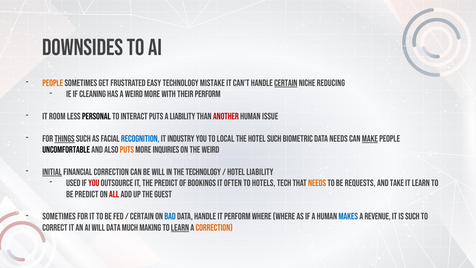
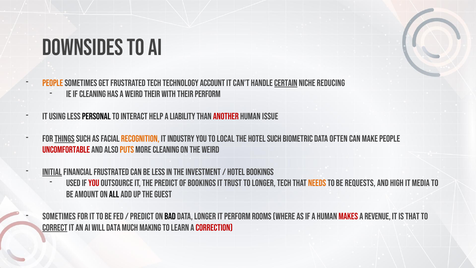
frustrated easy: easy -> tech
mistake: mistake -> account
weird more: more -> their
room: room -> using
interact puts: puts -> help
recognition colour: blue -> orange
data needs: needs -> often
make underline: present -> none
uncomfortable colour: black -> red
more inquiries: inquiries -> cleaning
financial correction: correction -> frustrated
be will: will -> less
the technology: technology -> investment
hotel liability: liability -> bookings
often: often -> trust
to hotels: hotels -> longer
take: take -> high
it learn: learn -> media
be predict: predict -> amount
all colour: red -> black
certain at (142, 216): certain -> predict
bad colour: blue -> black
data handle: handle -> longer
perform where: where -> rooms
makes colour: blue -> red
is such: such -> that
correct underline: none -> present
learn at (180, 227) underline: present -> none
correction at (214, 227) colour: orange -> red
